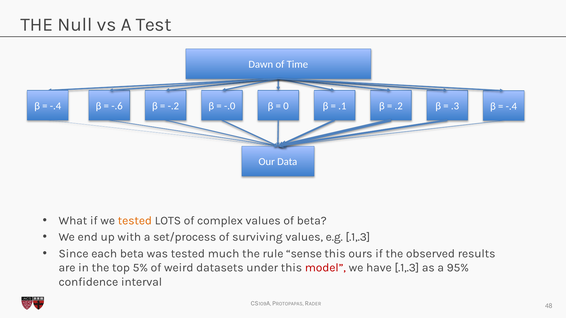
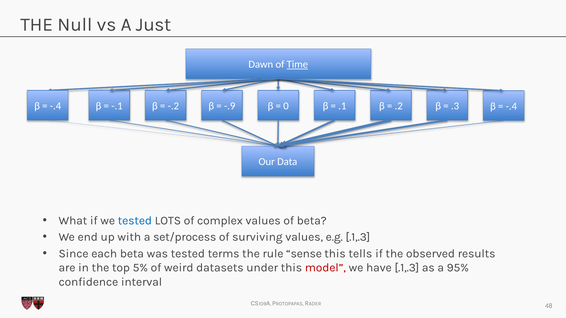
Test: Test -> Just
Time underline: none -> present
-.6: -.6 -> -.1
-.0: -.0 -> -.9
tested at (135, 221) colour: orange -> blue
much: much -> terms
ours: ours -> tells
